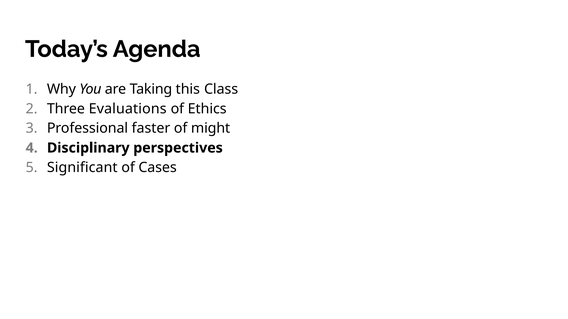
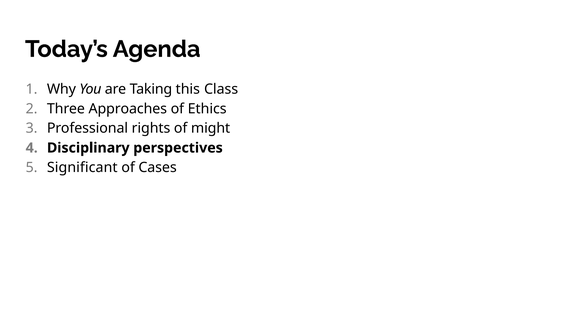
Evaluations: Evaluations -> Approaches
faster: faster -> rights
